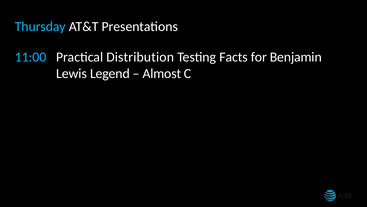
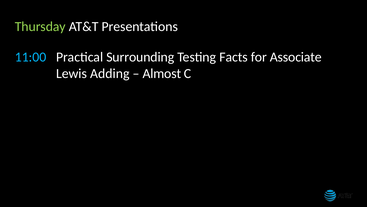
Thursday colour: light blue -> light green
Distribution: Distribution -> Surrounding
Benjamin: Benjamin -> Associate
Legend: Legend -> Adding
